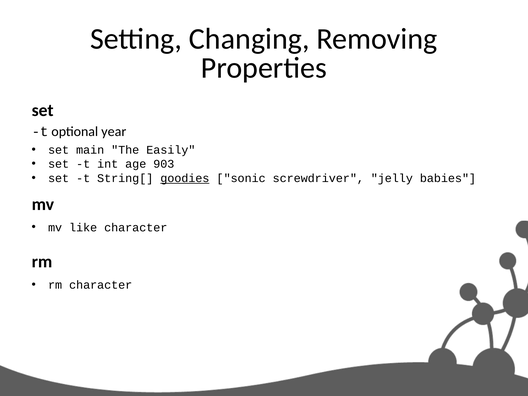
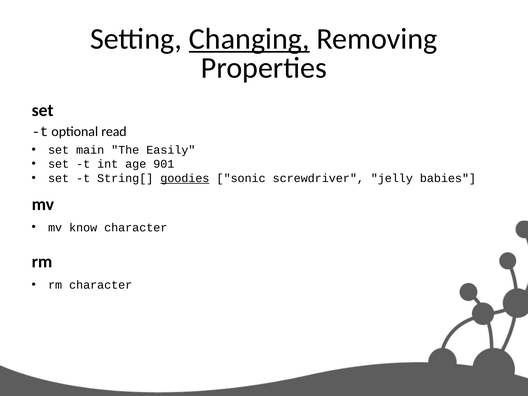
Changing underline: none -> present
year: year -> read
903: 903 -> 901
like: like -> know
